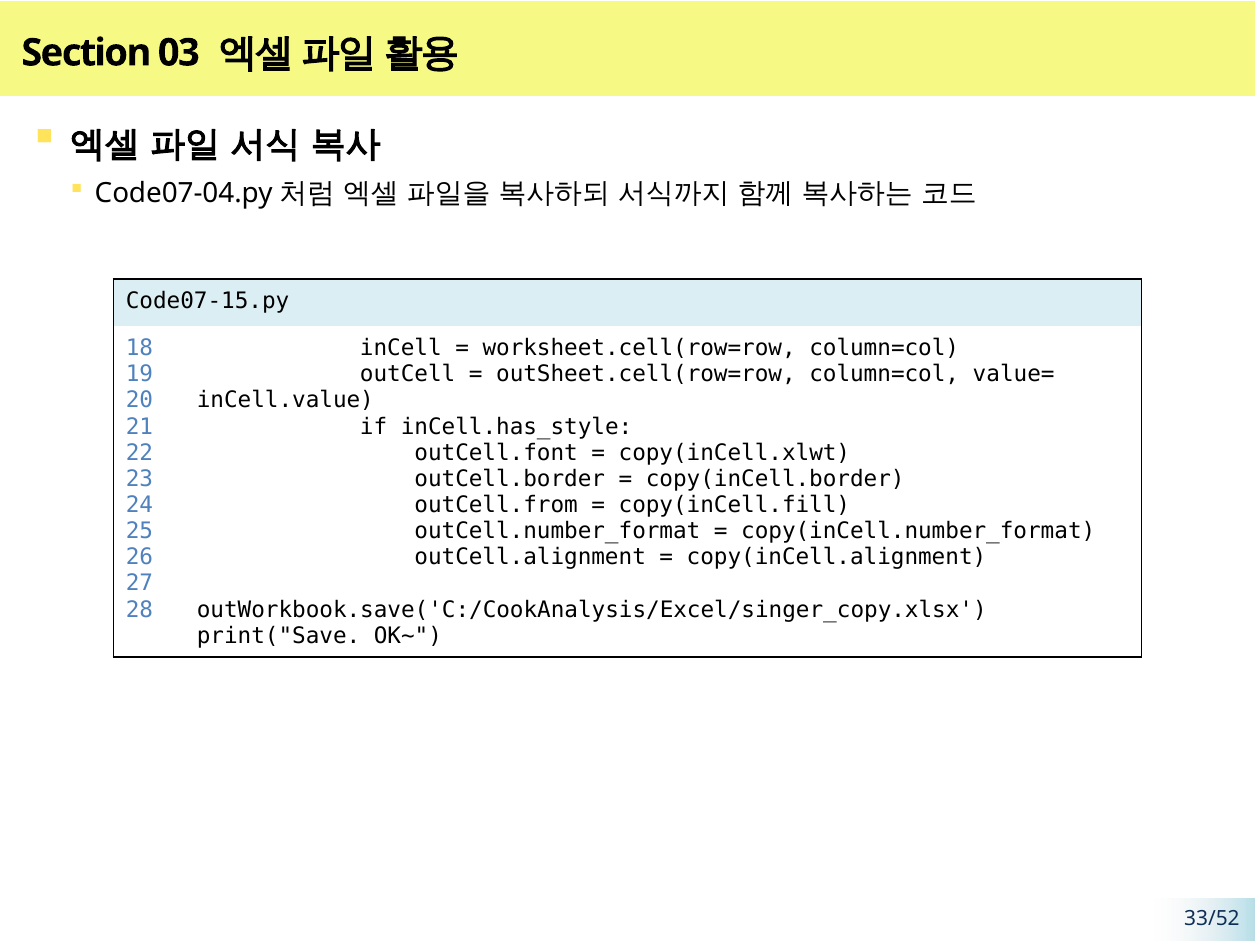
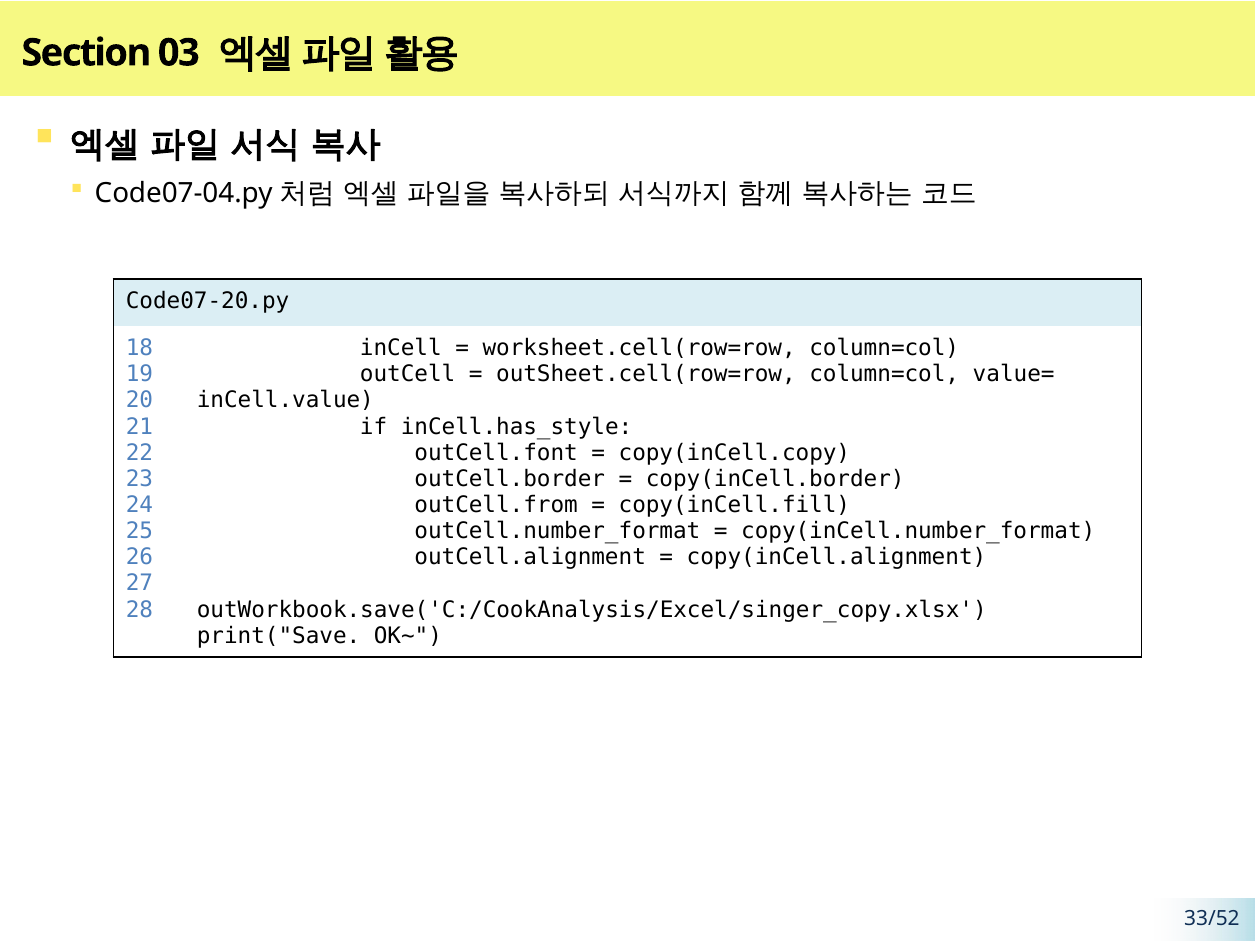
Code07-15.py: Code07-15.py -> Code07-20.py
copy(inCell.xlwt: copy(inCell.xlwt -> copy(inCell.copy
